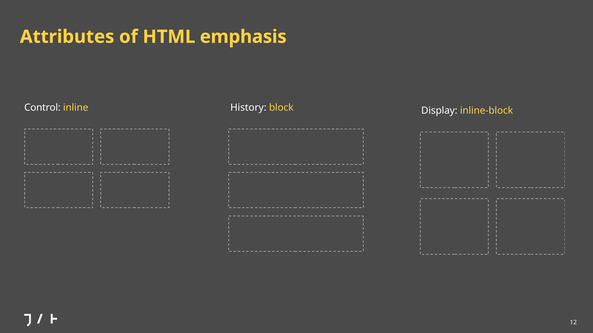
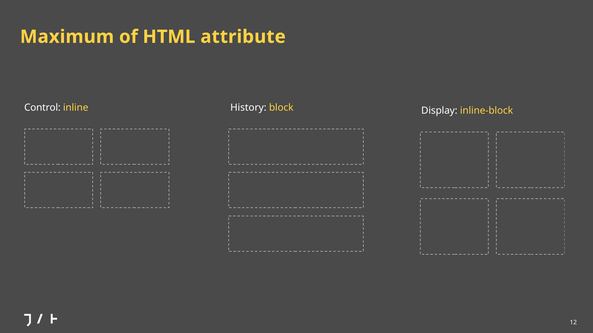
Attributes: Attributes -> Maximum
emphasis: emphasis -> attribute
